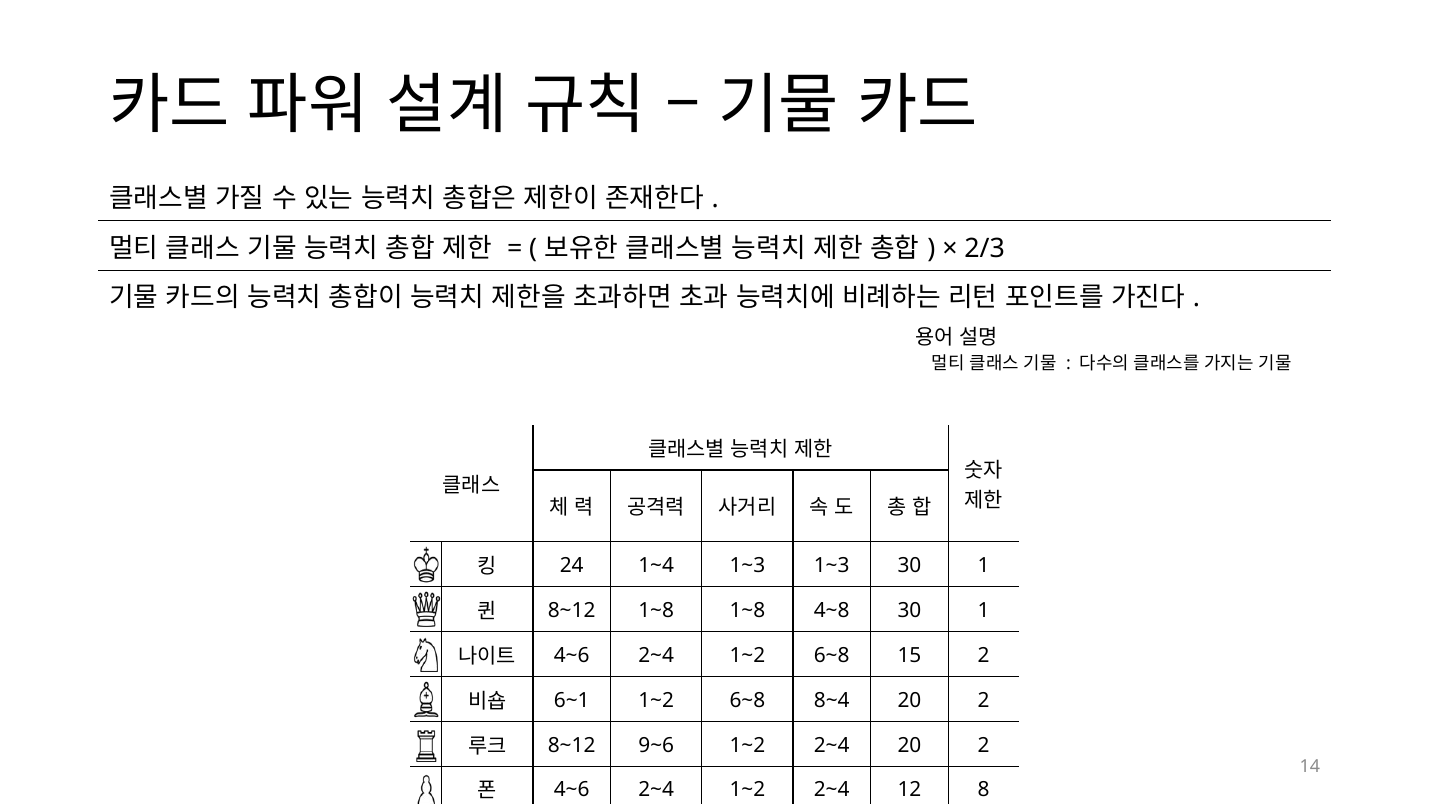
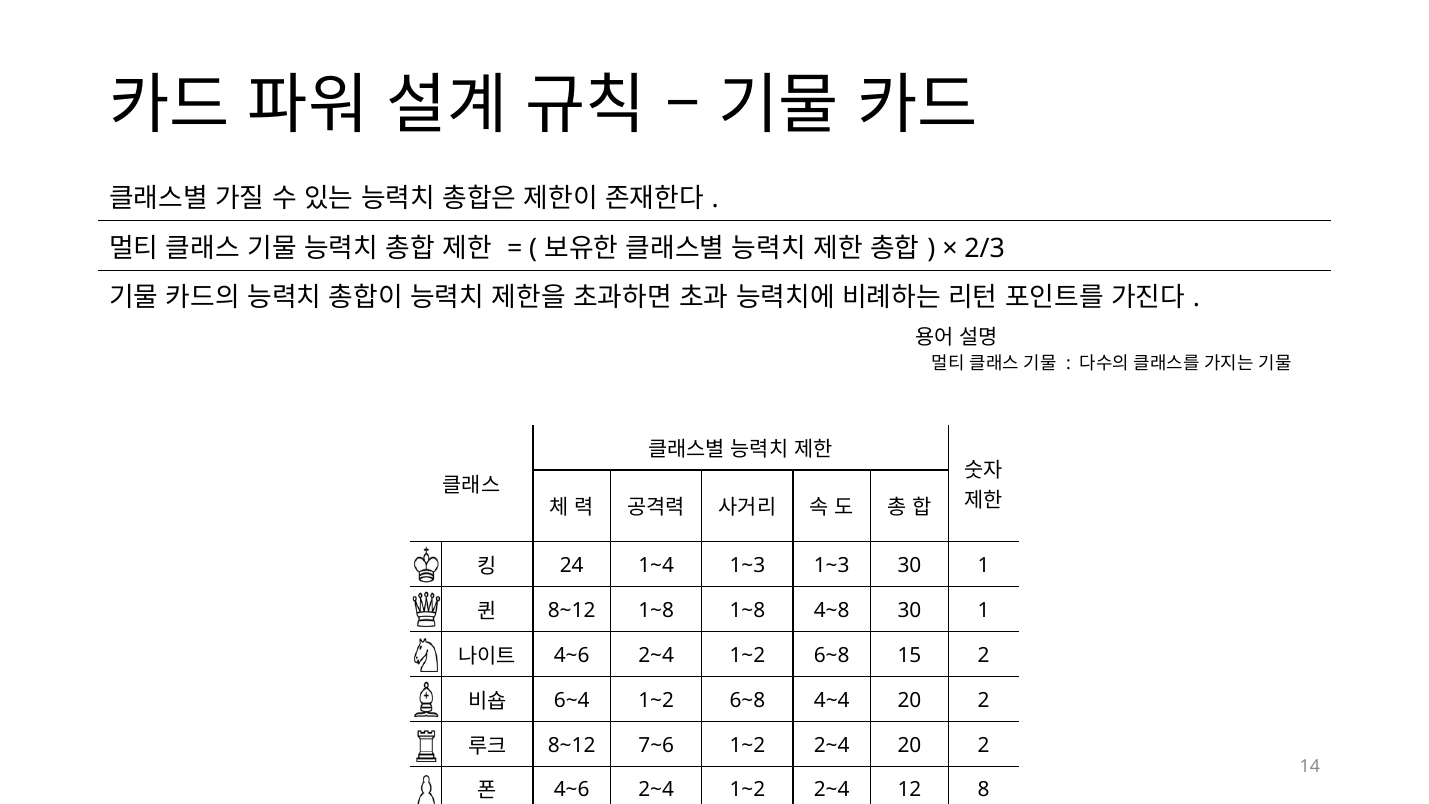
6~1: 6~1 -> 6~4
8~4: 8~4 -> 4~4
9~6: 9~6 -> 7~6
